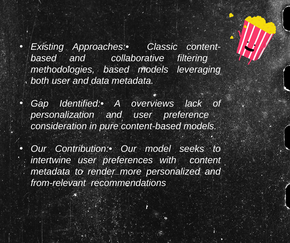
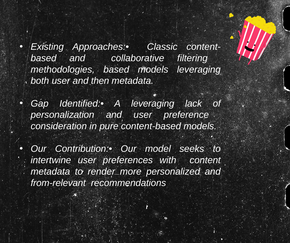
data: data -> then
A overviews: overviews -> leveraging
